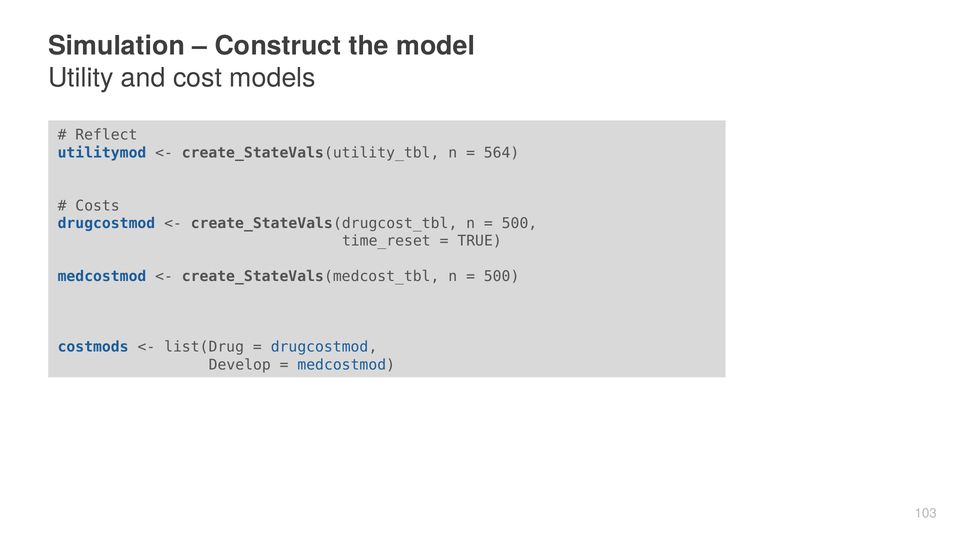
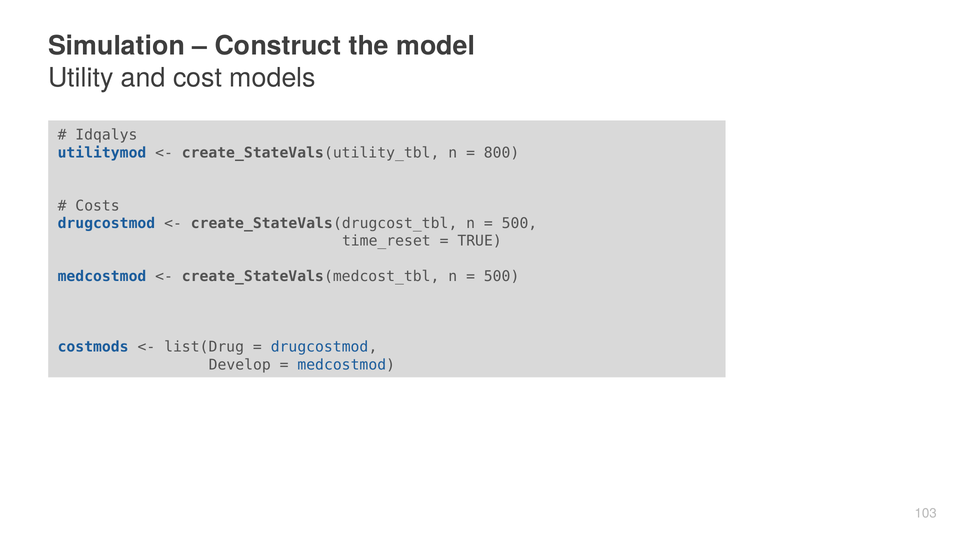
Reflect: Reflect -> Idqalys
564: 564 -> 800
